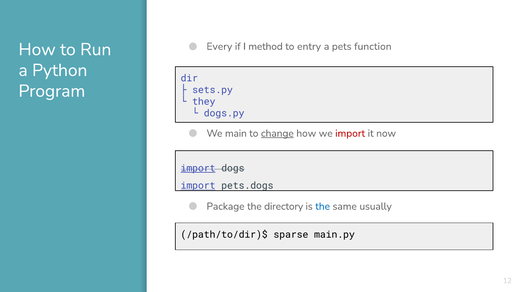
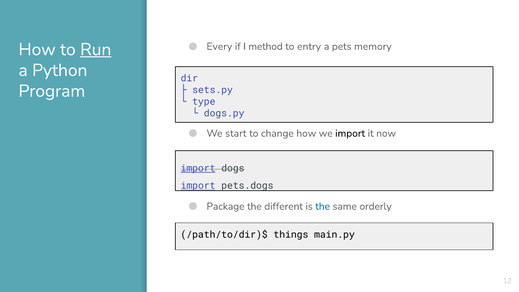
function: function -> memory
Run underline: none -> present
they: they -> type
main: main -> start
change underline: present -> none
import at (350, 133) colour: red -> black
directory: directory -> different
usually: usually -> orderly
sparse: sparse -> things
